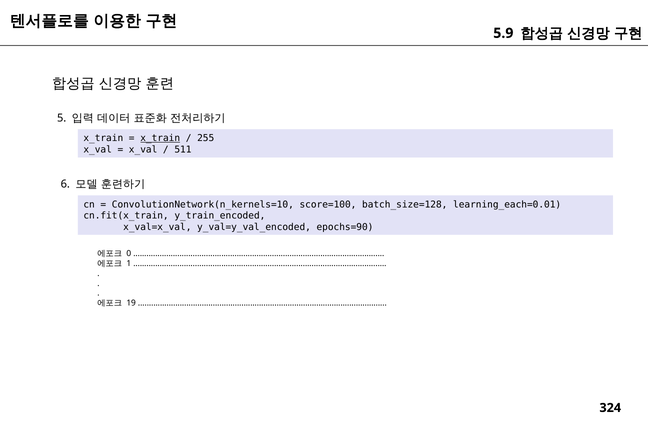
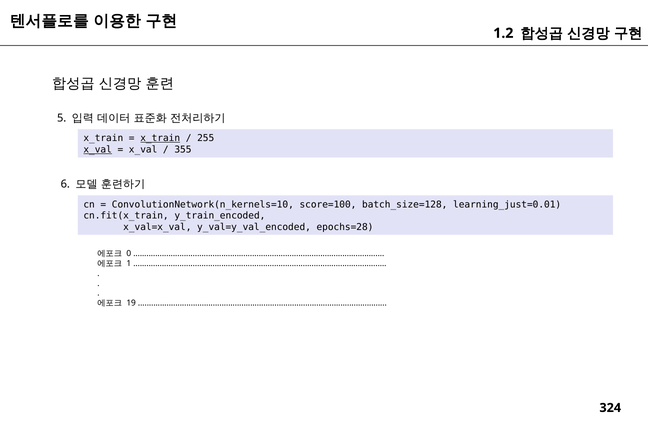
5.9: 5.9 -> 1.2
x_val at (98, 150) underline: none -> present
511: 511 -> 355
learning_each=0.01: learning_each=0.01 -> learning_just=0.01
epochs=90: epochs=90 -> epochs=28
